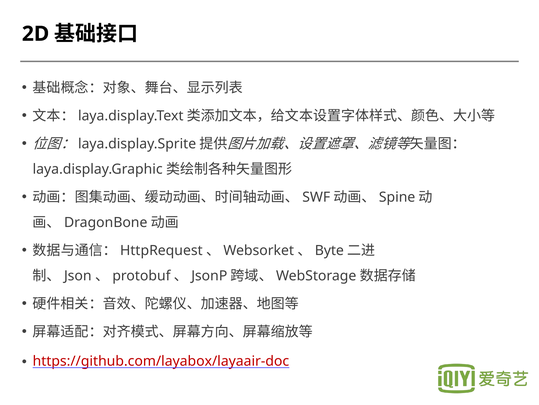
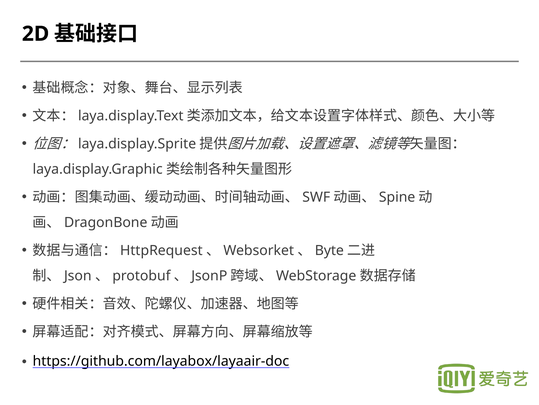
https://github.com/layabox/layaair-doc colour: red -> black
